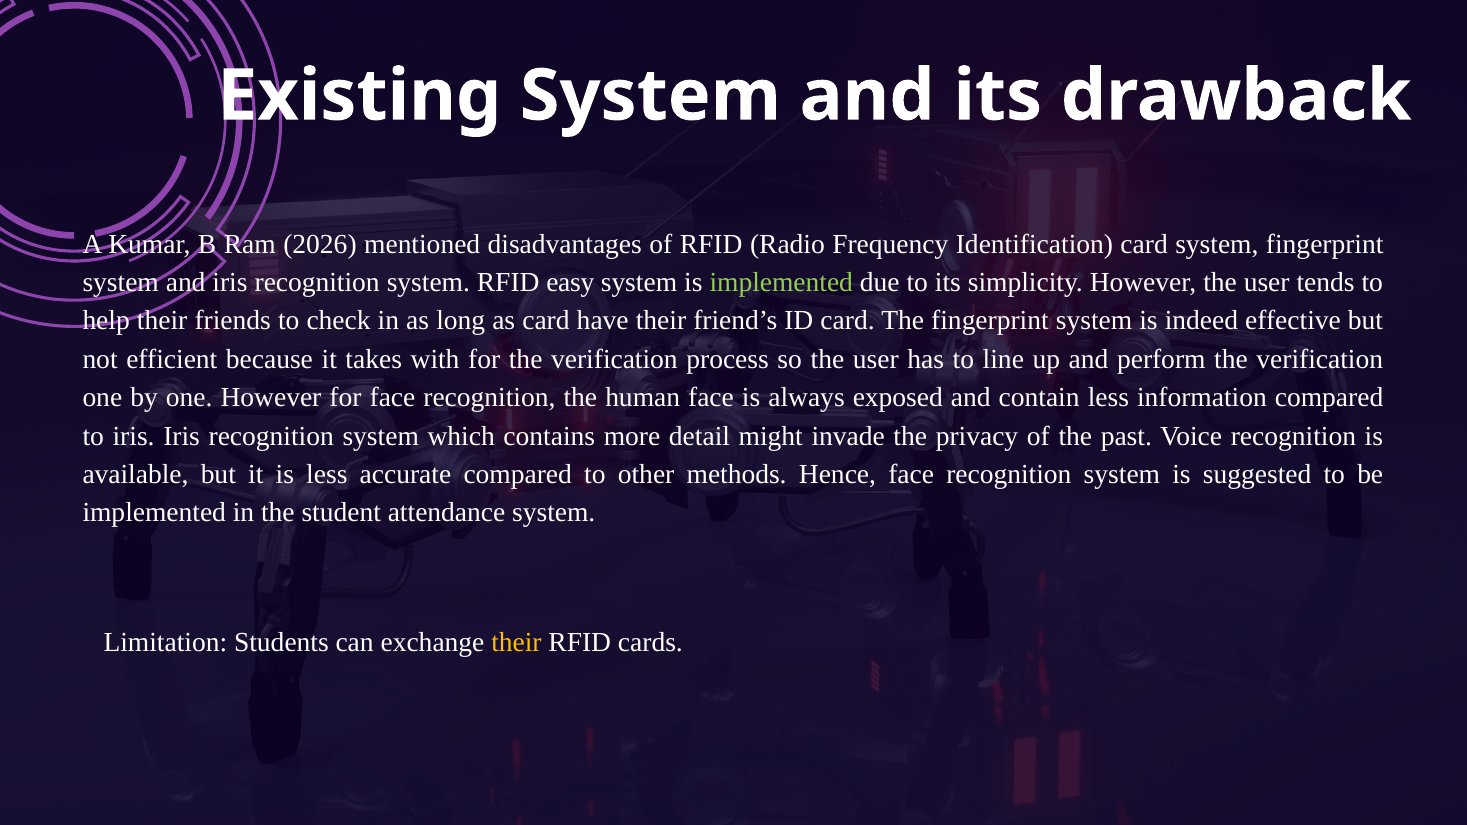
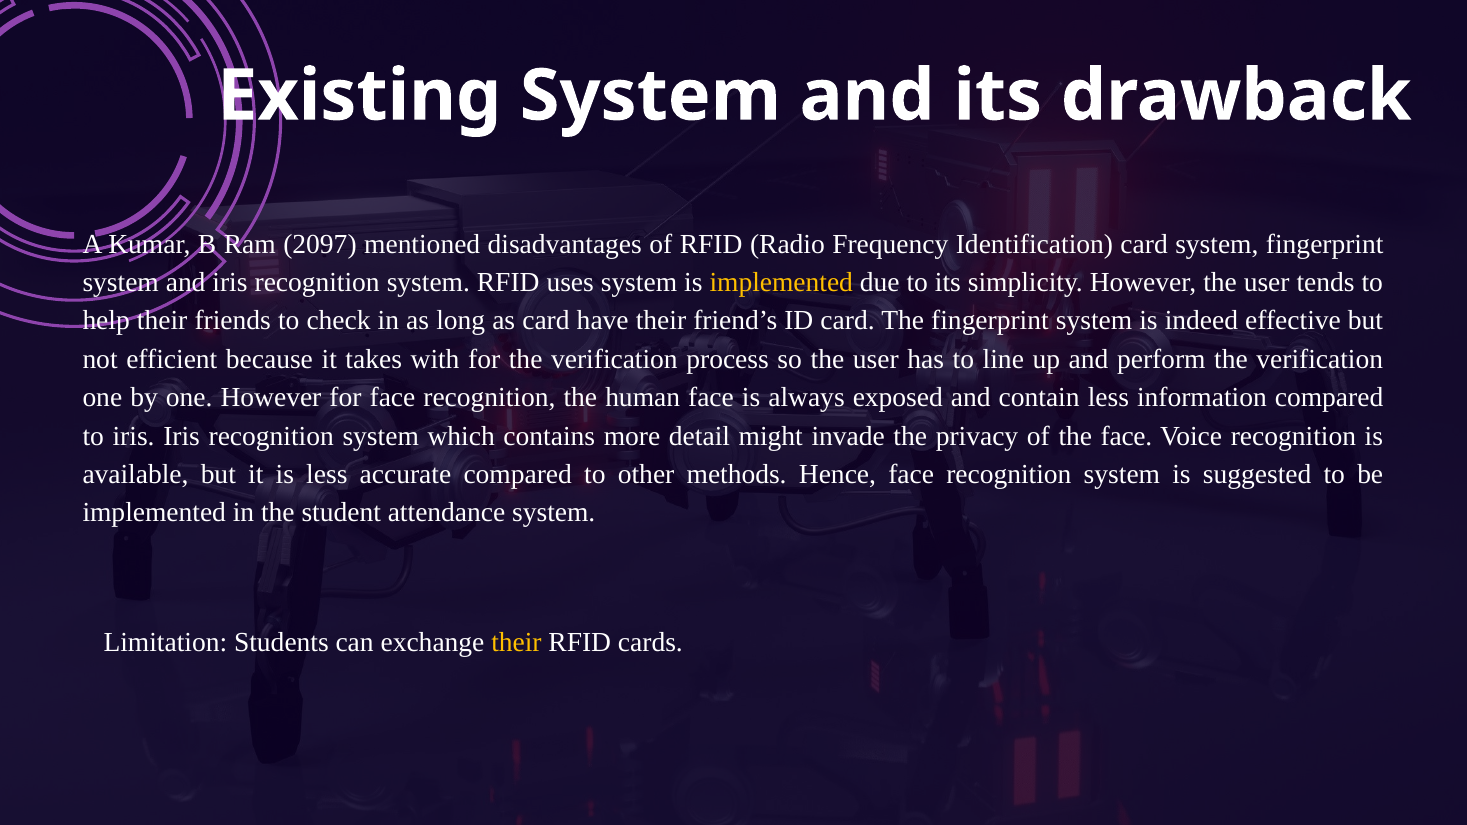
2026: 2026 -> 2097
easy: easy -> uses
implemented at (781, 283) colour: light green -> yellow
the past: past -> face
